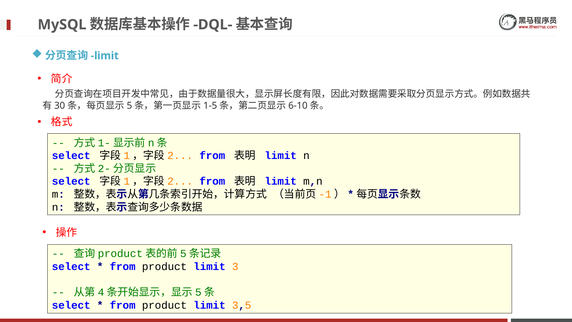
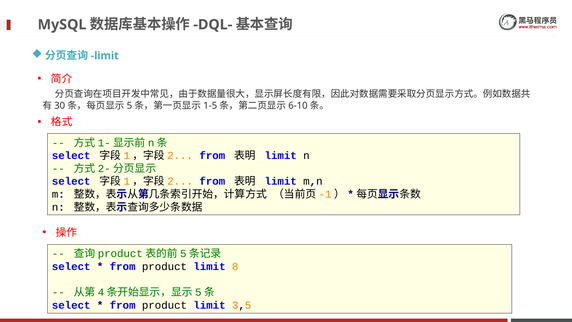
3: 3 -> 8
